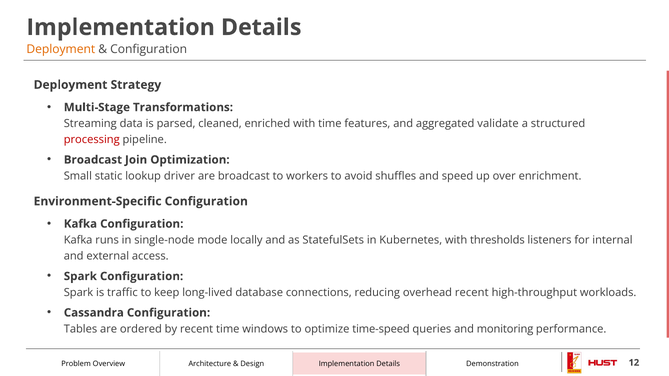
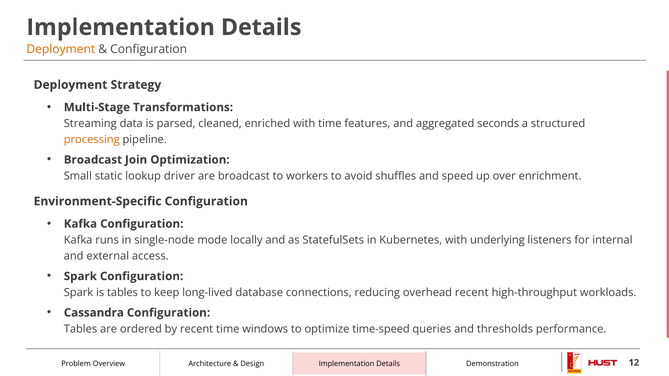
validate: validate -> seconds
processing colour: red -> orange
thresholds: thresholds -> underlying
is traffic: traffic -> tables
monitoring: monitoring -> thresholds
